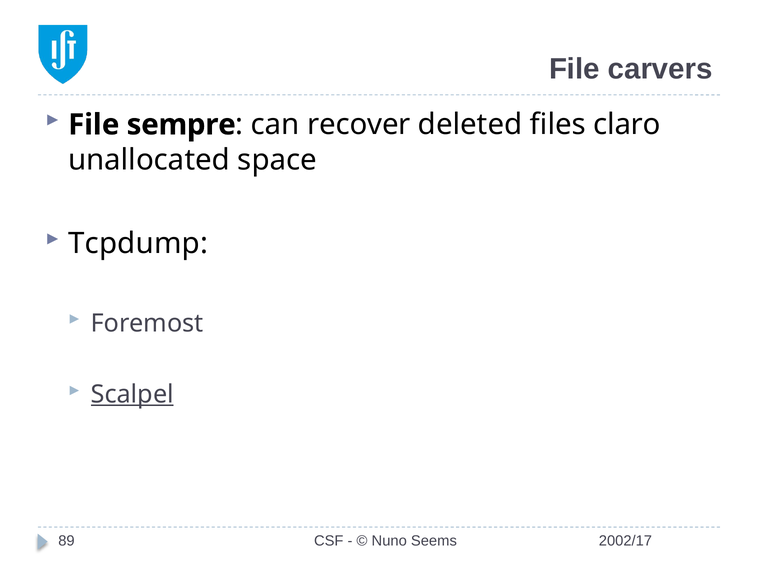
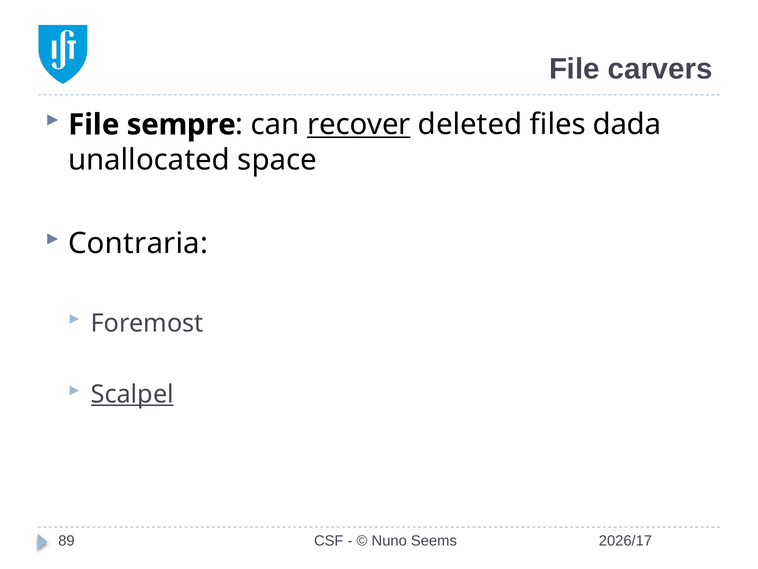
recover underline: none -> present
claro: claro -> dada
Tcpdump: Tcpdump -> Contraria
2002/17: 2002/17 -> 2026/17
